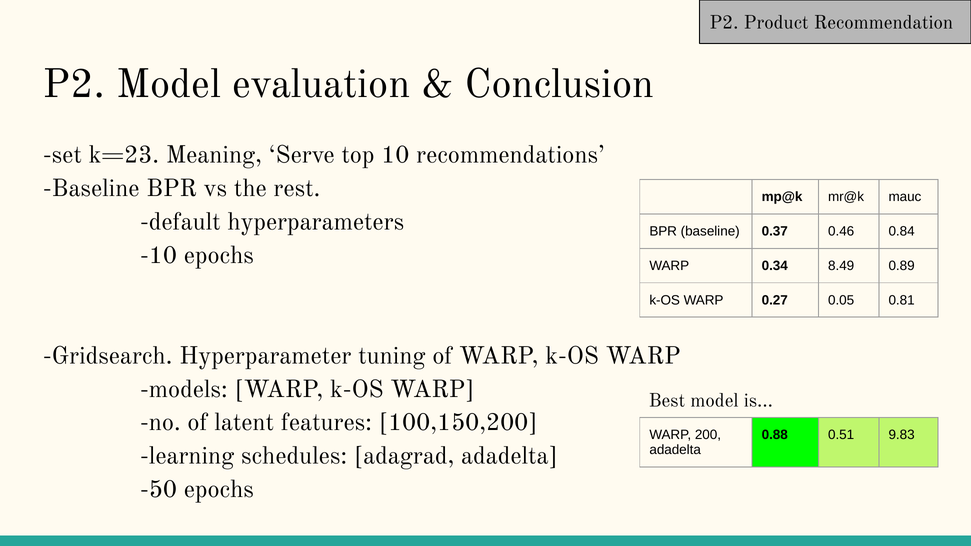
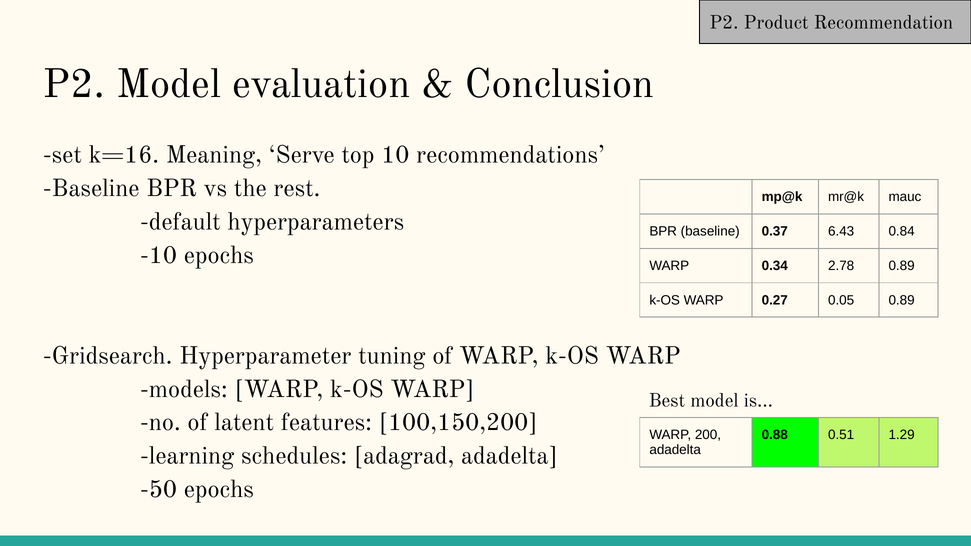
k=23: k=23 -> k=16
0.46: 0.46 -> 6.43
8.49: 8.49 -> 2.78
0.05 0.81: 0.81 -> 0.89
9.83: 9.83 -> 1.29
